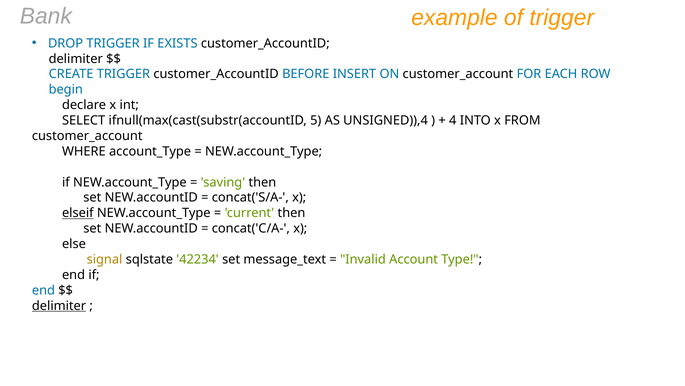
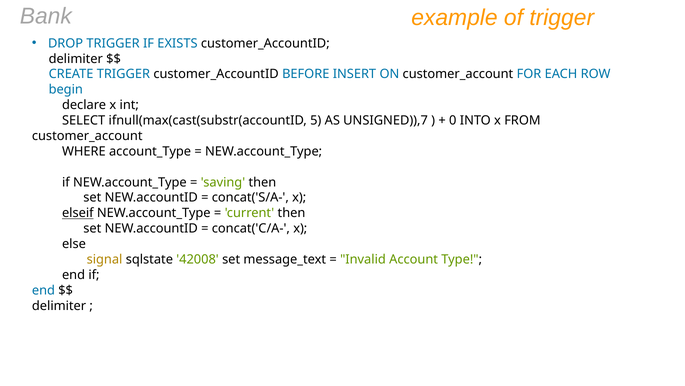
UNSIGNED)),4: UNSIGNED)),4 -> UNSIGNED)),7
4: 4 -> 0
42234: 42234 -> 42008
delimiter at (59, 305) underline: present -> none
